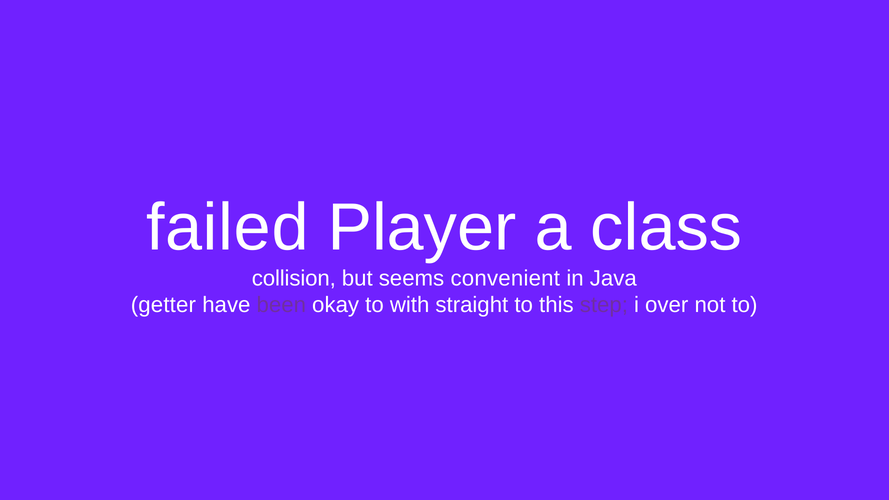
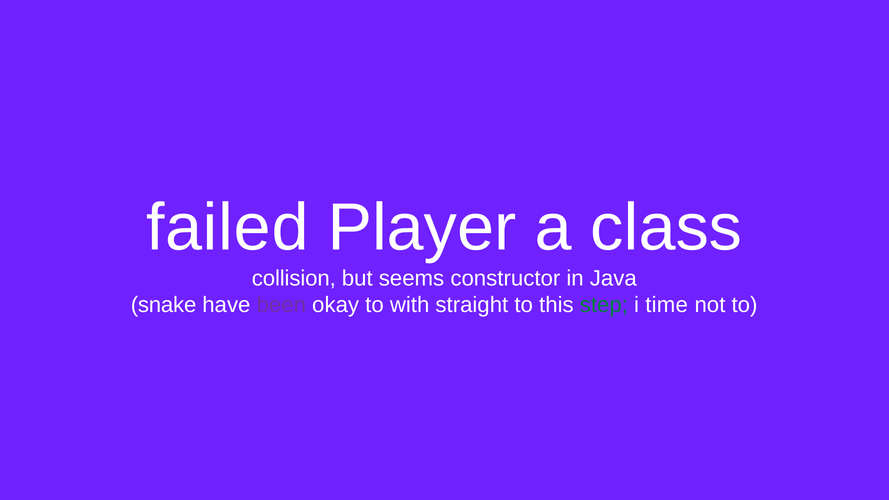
convenient: convenient -> constructor
getter: getter -> snake
step colour: purple -> green
over: over -> time
